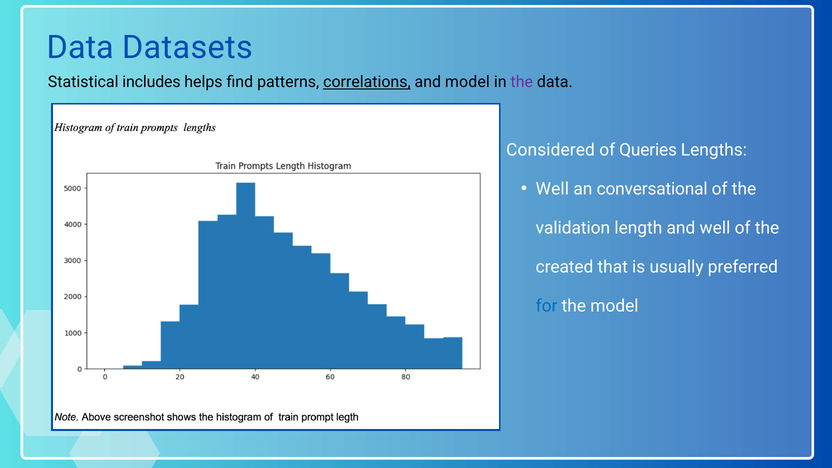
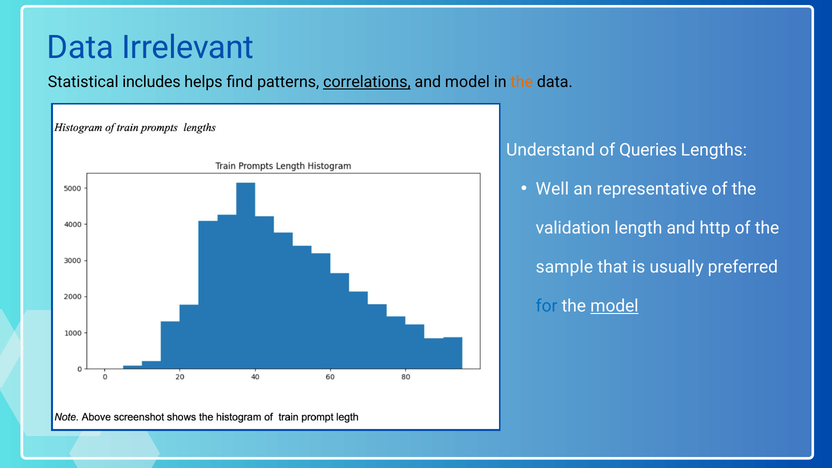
Datasets: Datasets -> Irrelevant
the at (522, 82) colour: purple -> orange
Considered: Considered -> Understand
conversational: conversational -> representative
and well: well -> http
created: created -> sample
model at (614, 306) underline: none -> present
